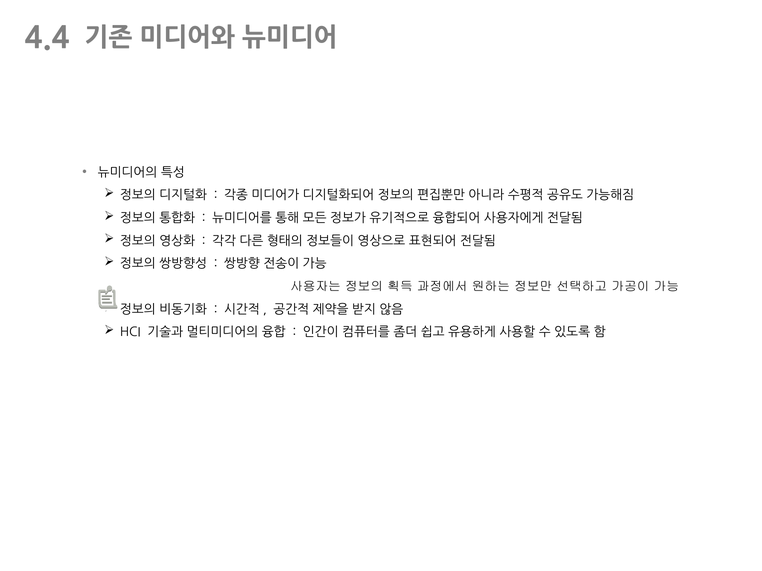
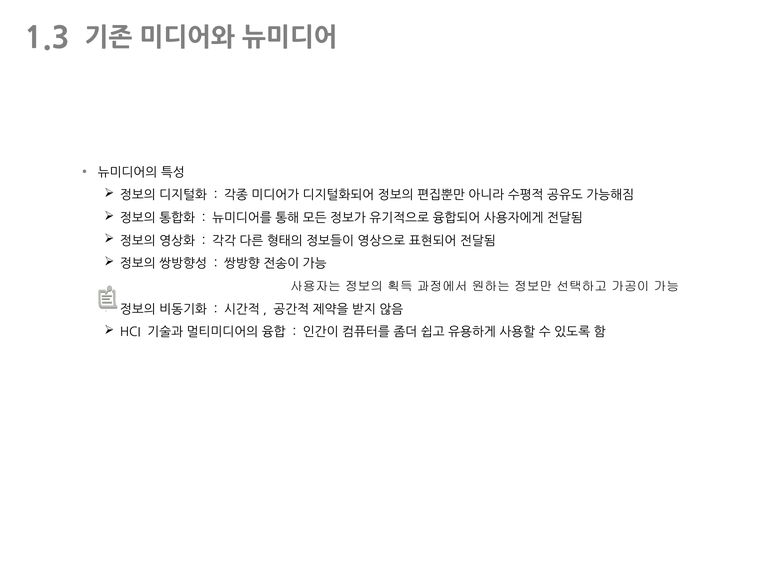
4.4: 4.4 -> 1.3
